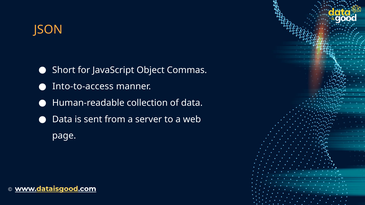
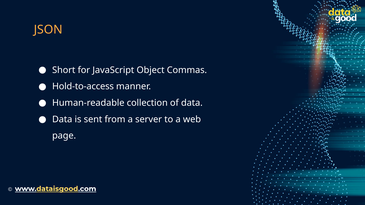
Into-to-access: Into-to-access -> Hold-to-access
